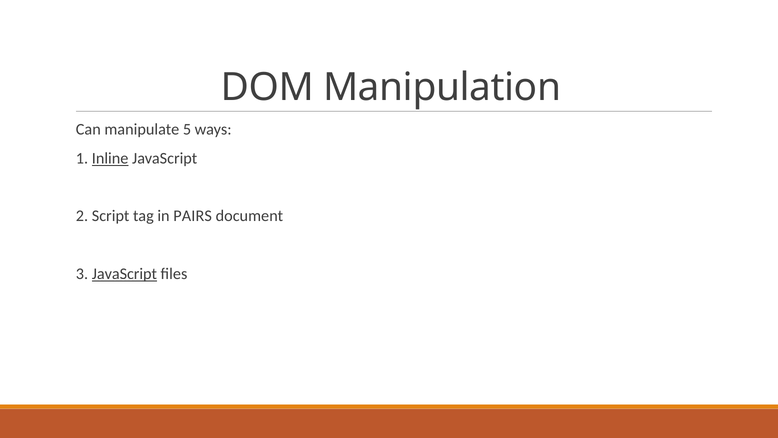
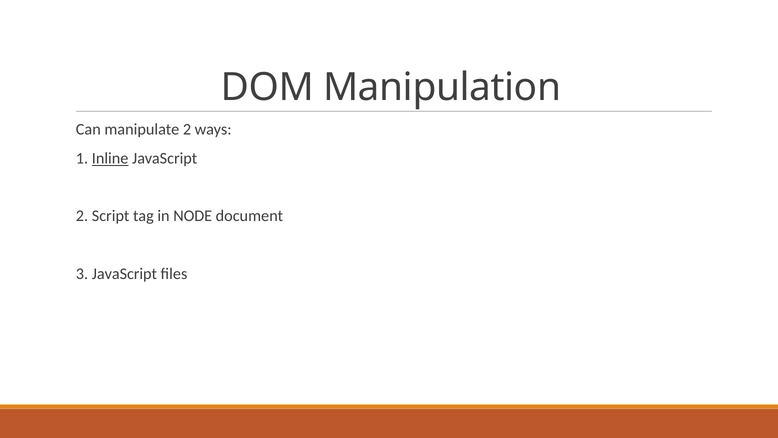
manipulate 5: 5 -> 2
PAIRS: PAIRS -> NODE
JavaScript at (124, 274) underline: present -> none
